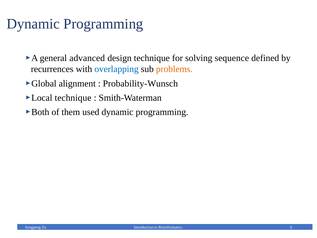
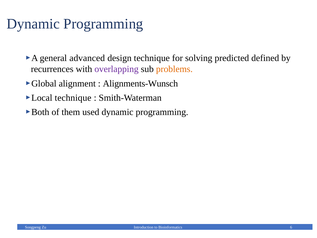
sequence: sequence -> predicted
overlapping colour: blue -> purple
Probability-Wunsch: Probability-Wunsch -> Alignments-Wunsch
